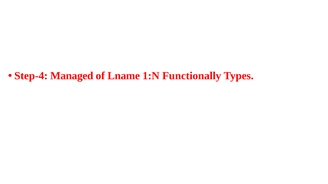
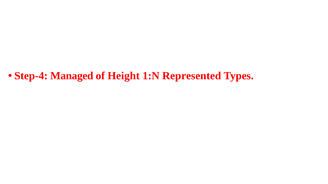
Lname: Lname -> Height
Functionally: Functionally -> Represented
